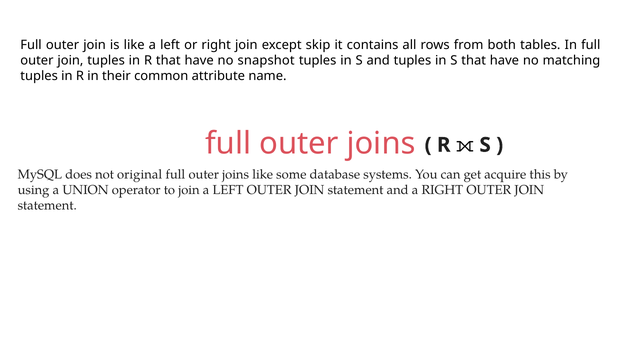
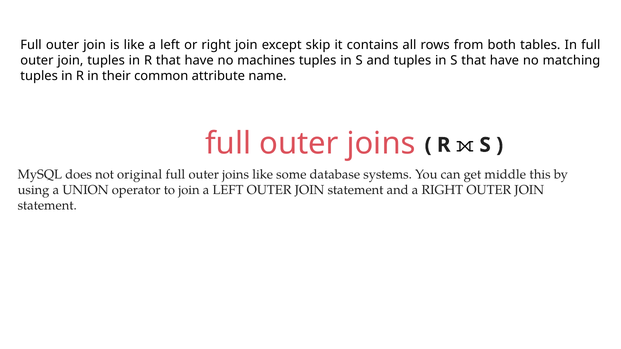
snapshot: snapshot -> machines
acquire: acquire -> middle
